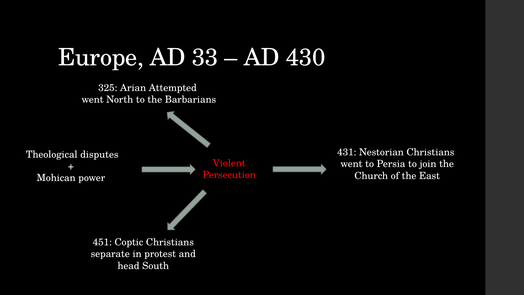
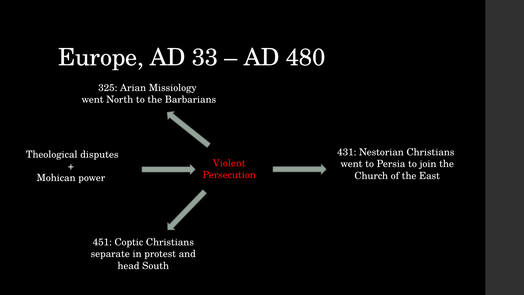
430: 430 -> 480
Attempted: Attempted -> Missiology
